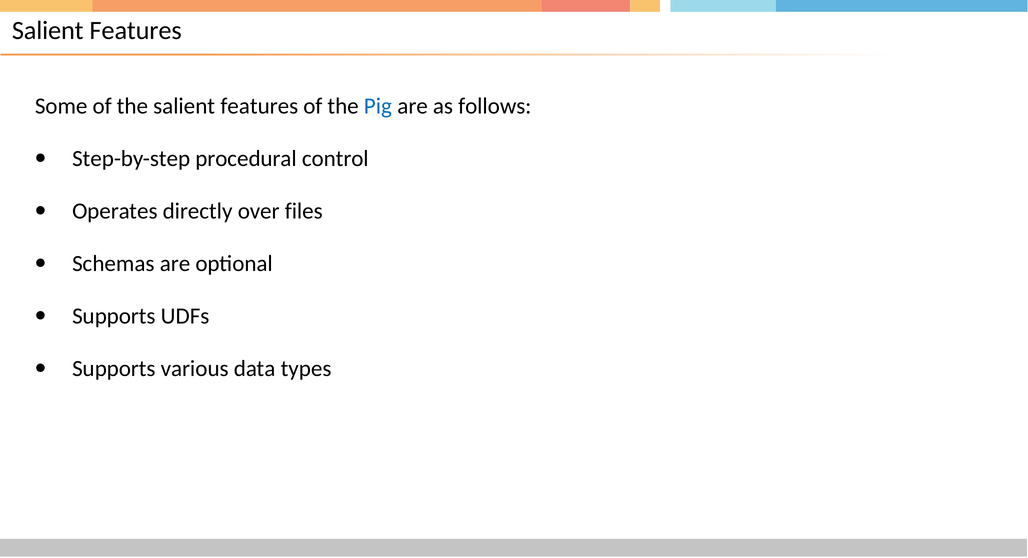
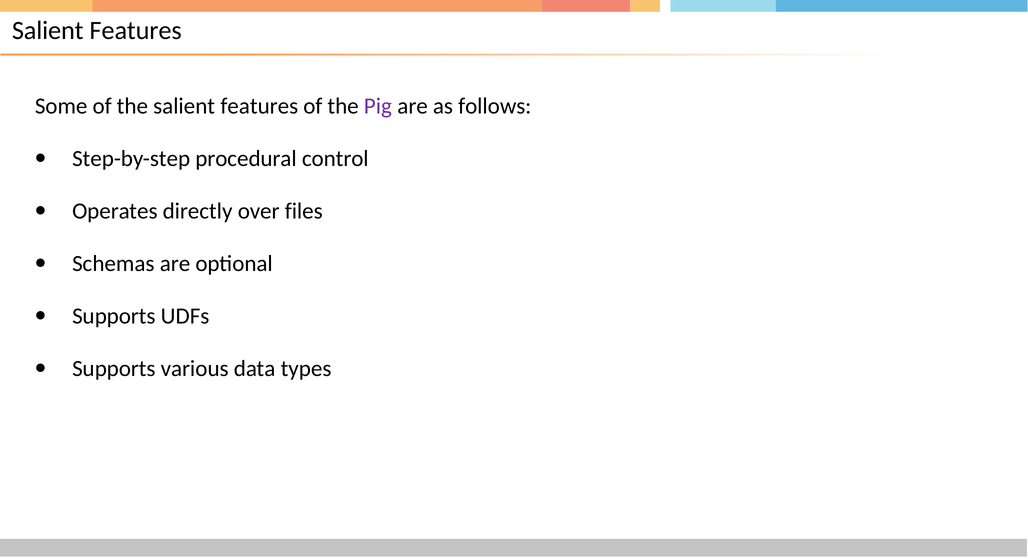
Pig colour: blue -> purple
